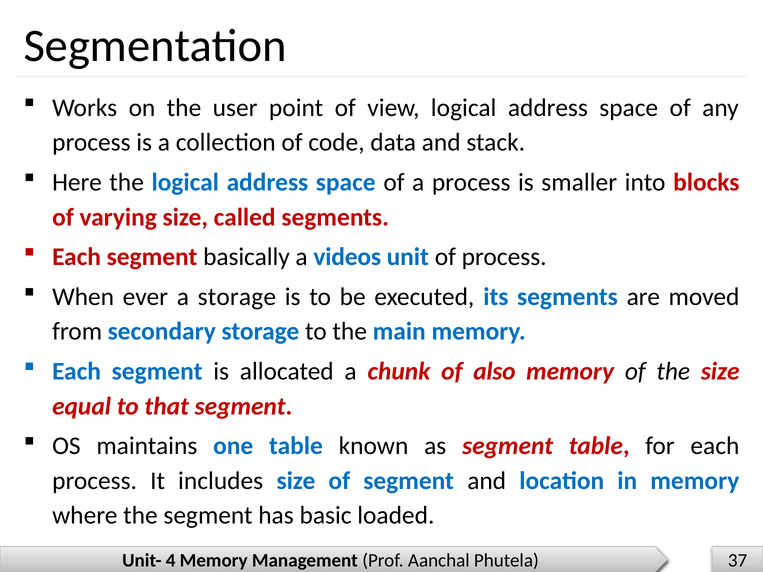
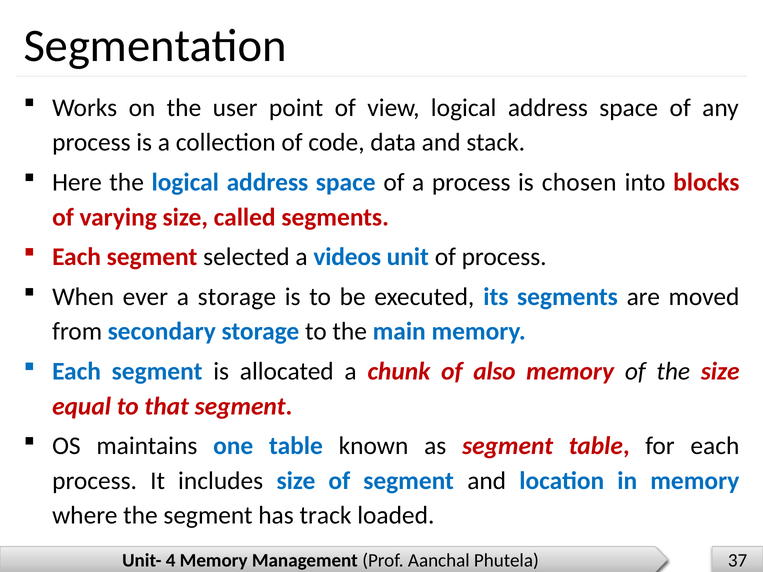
smaller: smaller -> chosen
basically: basically -> selected
basic: basic -> track
